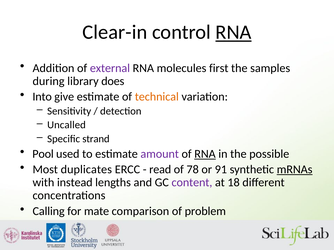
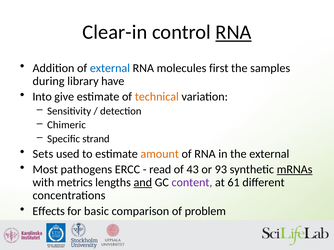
external at (110, 68) colour: purple -> blue
does: does -> have
Uncalled: Uncalled -> Chimeric
Pool: Pool -> Sets
amount colour: purple -> orange
RNA at (205, 154) underline: present -> none
the possible: possible -> external
duplicates: duplicates -> pathogens
78: 78 -> 43
91: 91 -> 93
instead: instead -> metrics
and underline: none -> present
18: 18 -> 61
Calling: Calling -> Effects
mate: mate -> basic
